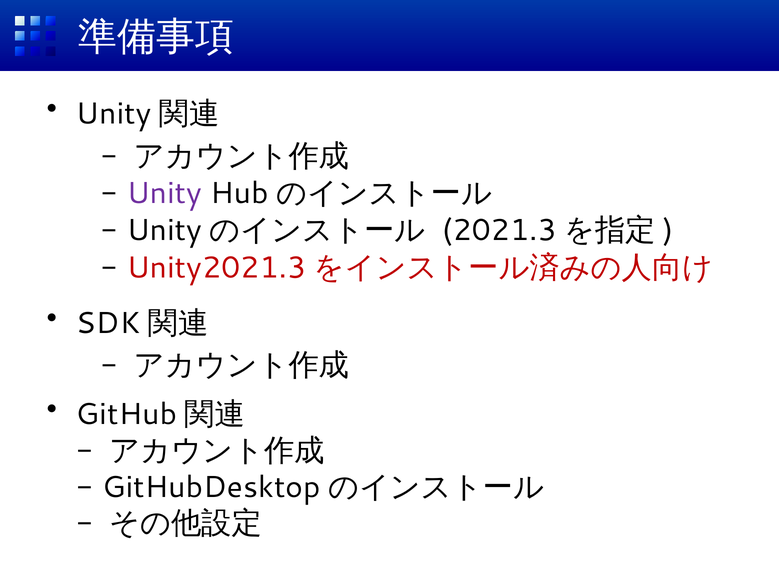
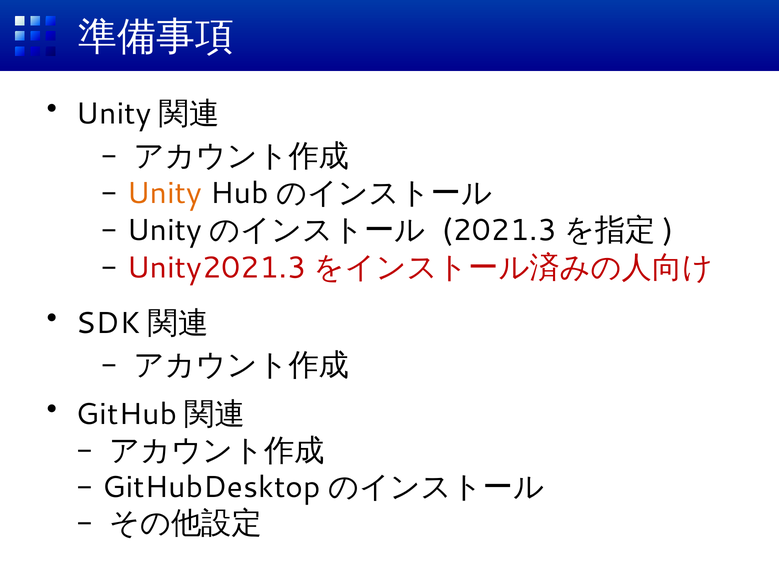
Unity colour: purple -> orange
